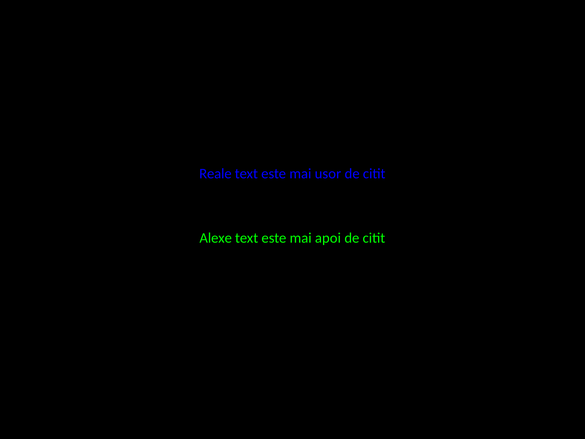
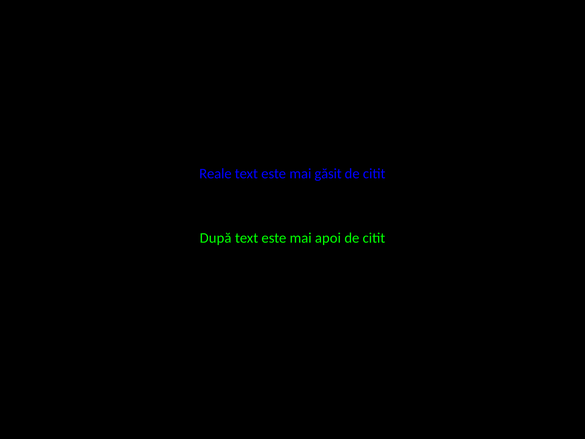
usor: usor -> găsit
Alexe: Alexe -> După
